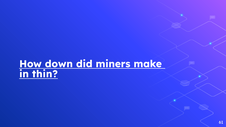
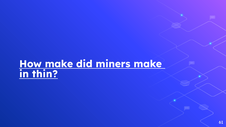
How down: down -> make
